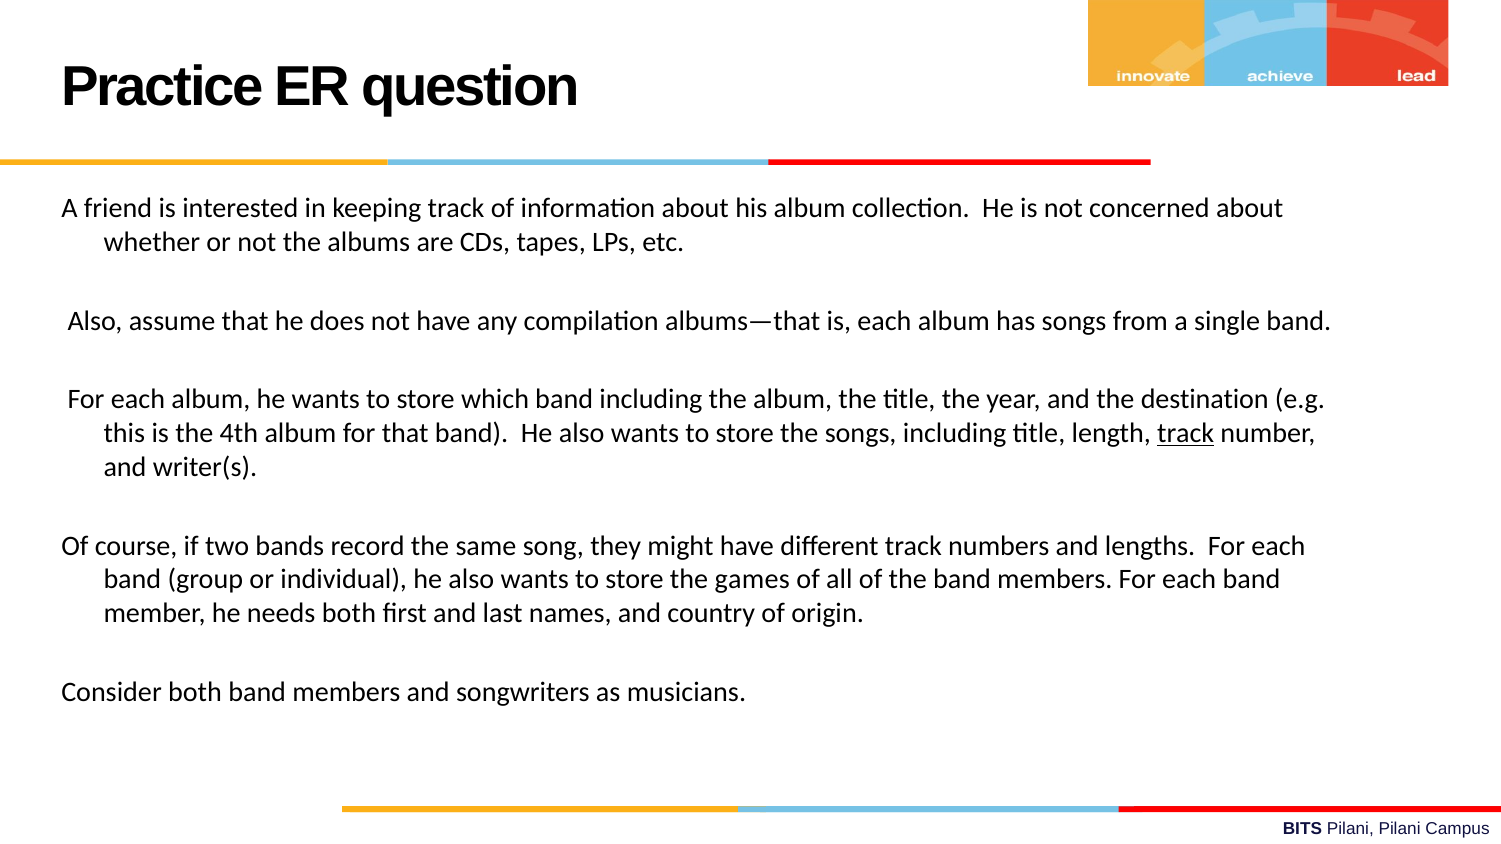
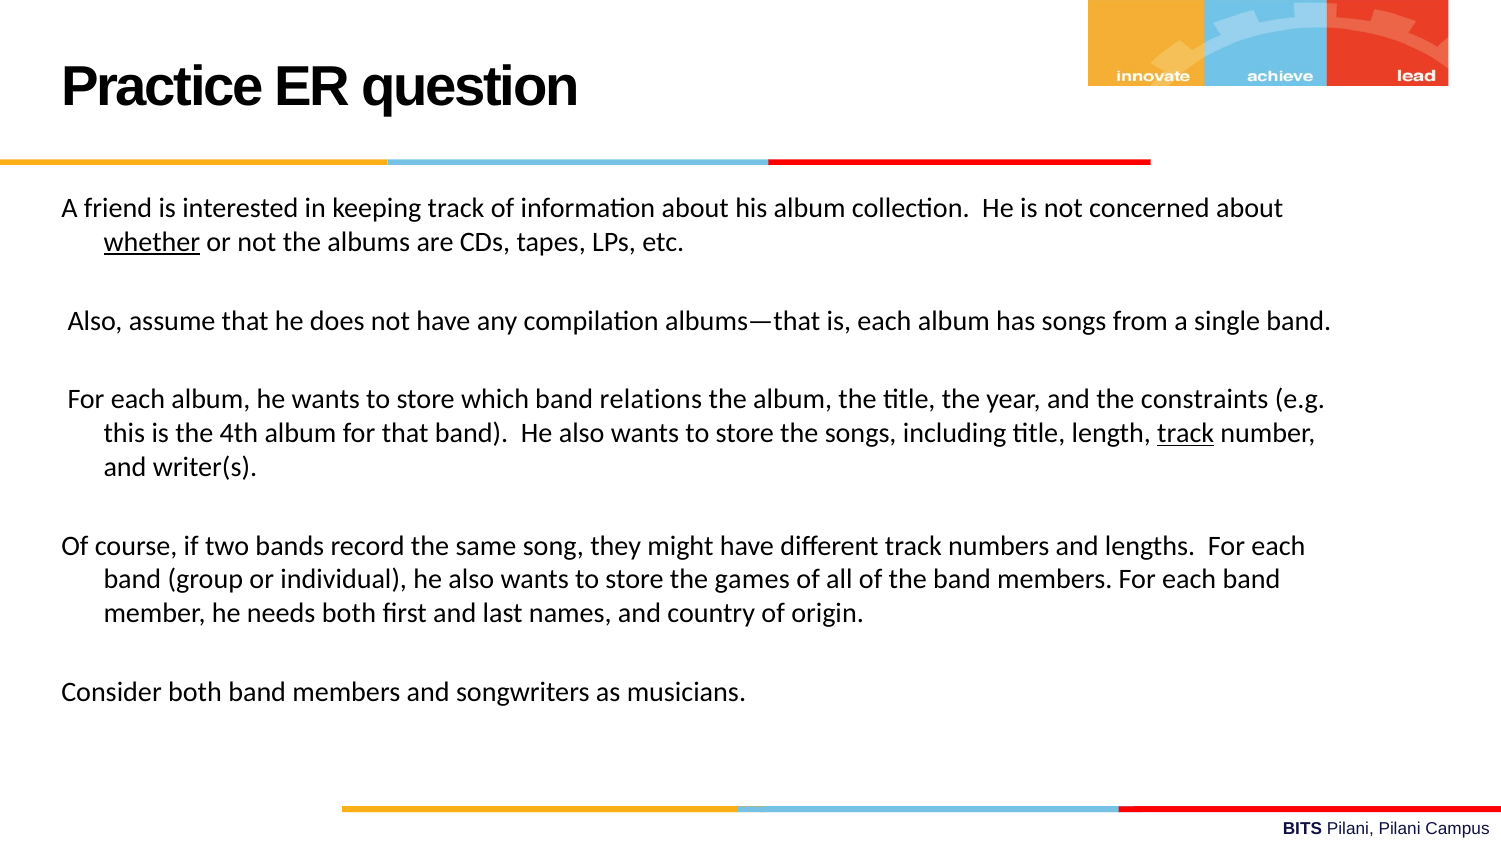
whether underline: none -> present
band including: including -> relations
destination: destination -> constraints
